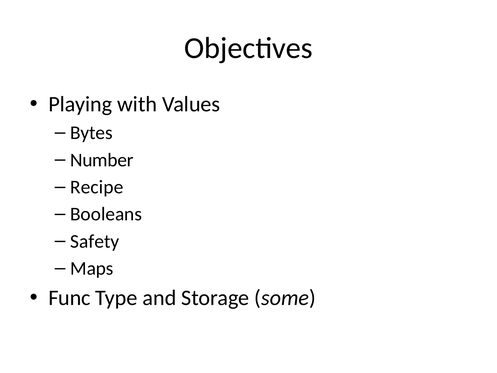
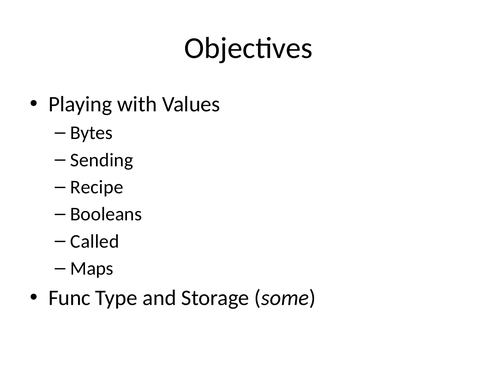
Number: Number -> Sending
Safety: Safety -> Called
